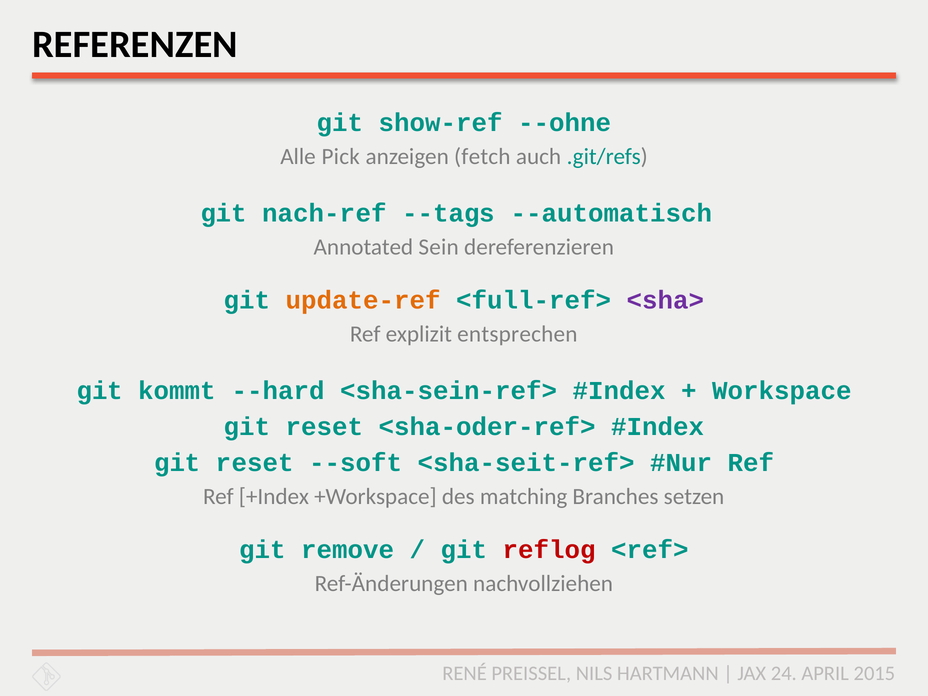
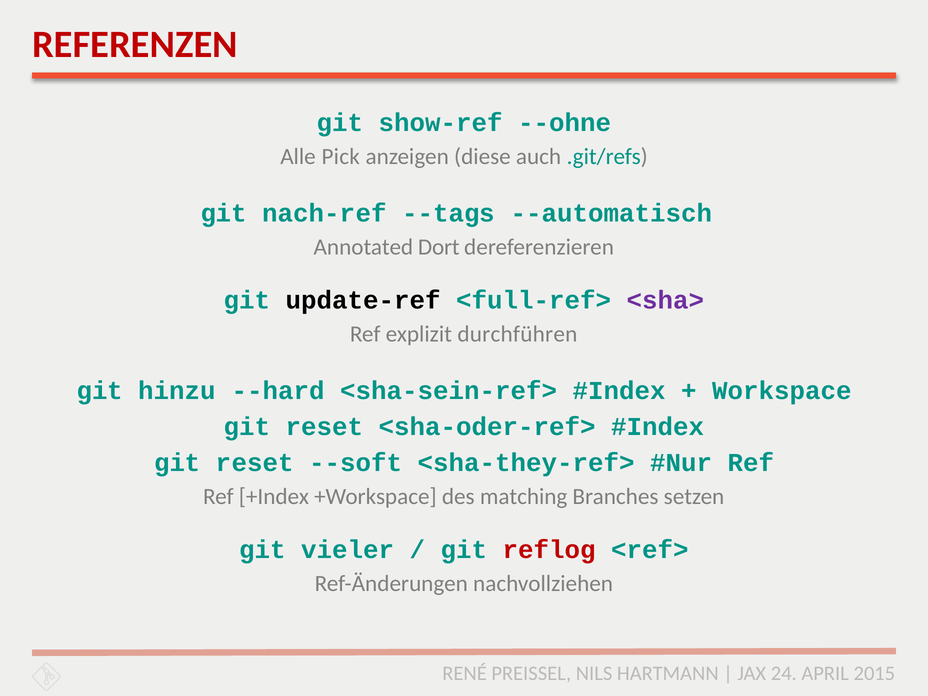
REFERENZEN colour: black -> red
fetch: fetch -> diese
Sein: Sein -> Dort
update-ref colour: orange -> black
entsprechen: entsprechen -> durchführen
kommt: kommt -> hinzu
<sha-seit-ref>: <sha-seit-ref> -> <sha-they-ref>
remove: remove -> vieler
